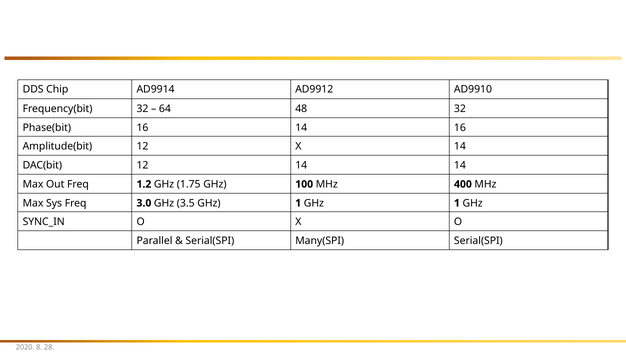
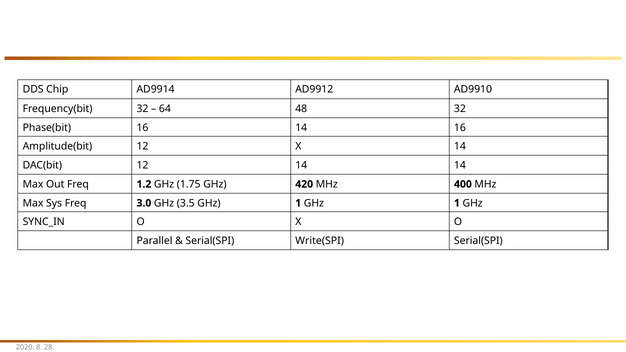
100: 100 -> 420
Many(SPI: Many(SPI -> Write(SPI
